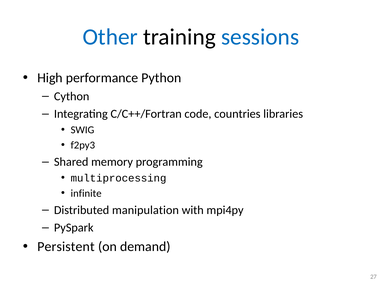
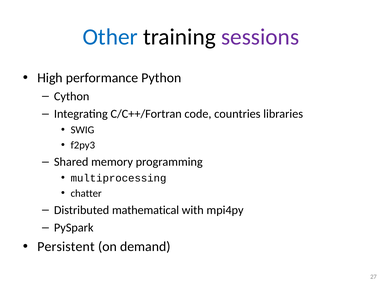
sessions colour: blue -> purple
infinite: infinite -> chatter
manipulation: manipulation -> mathematical
